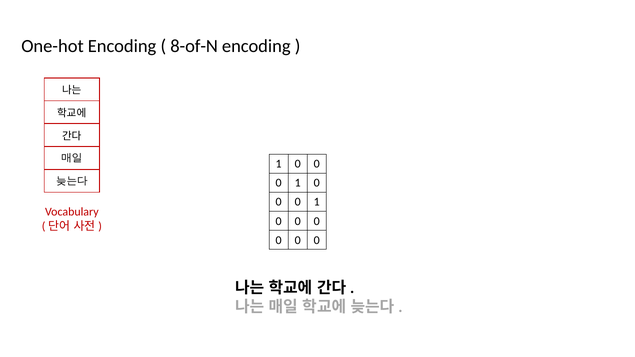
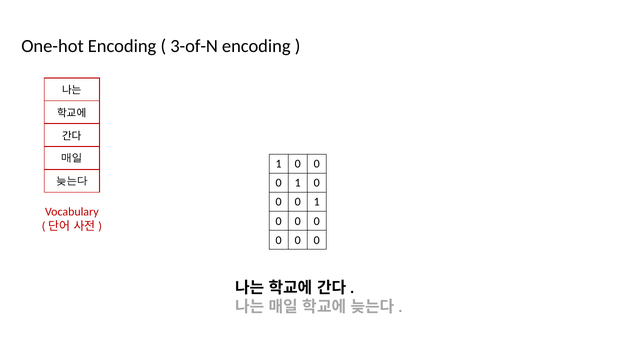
8-of-N: 8-of-N -> 3-of-N
